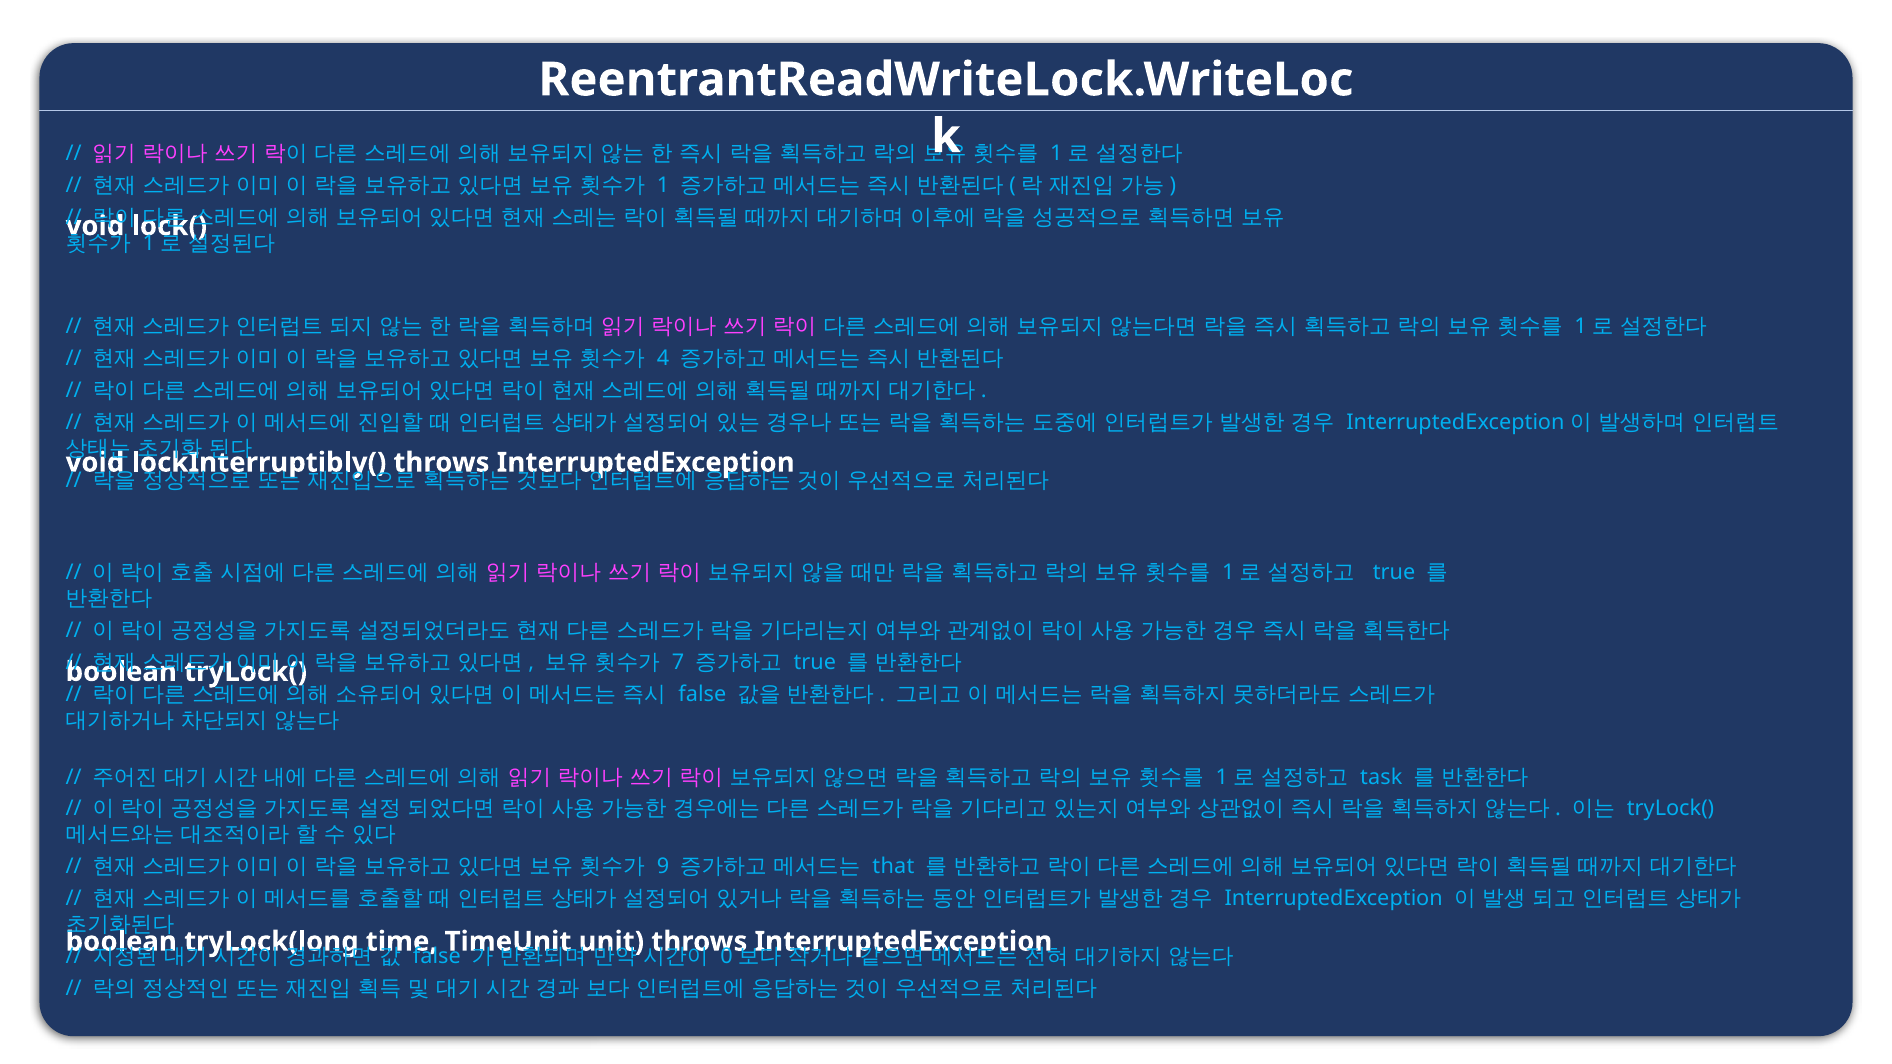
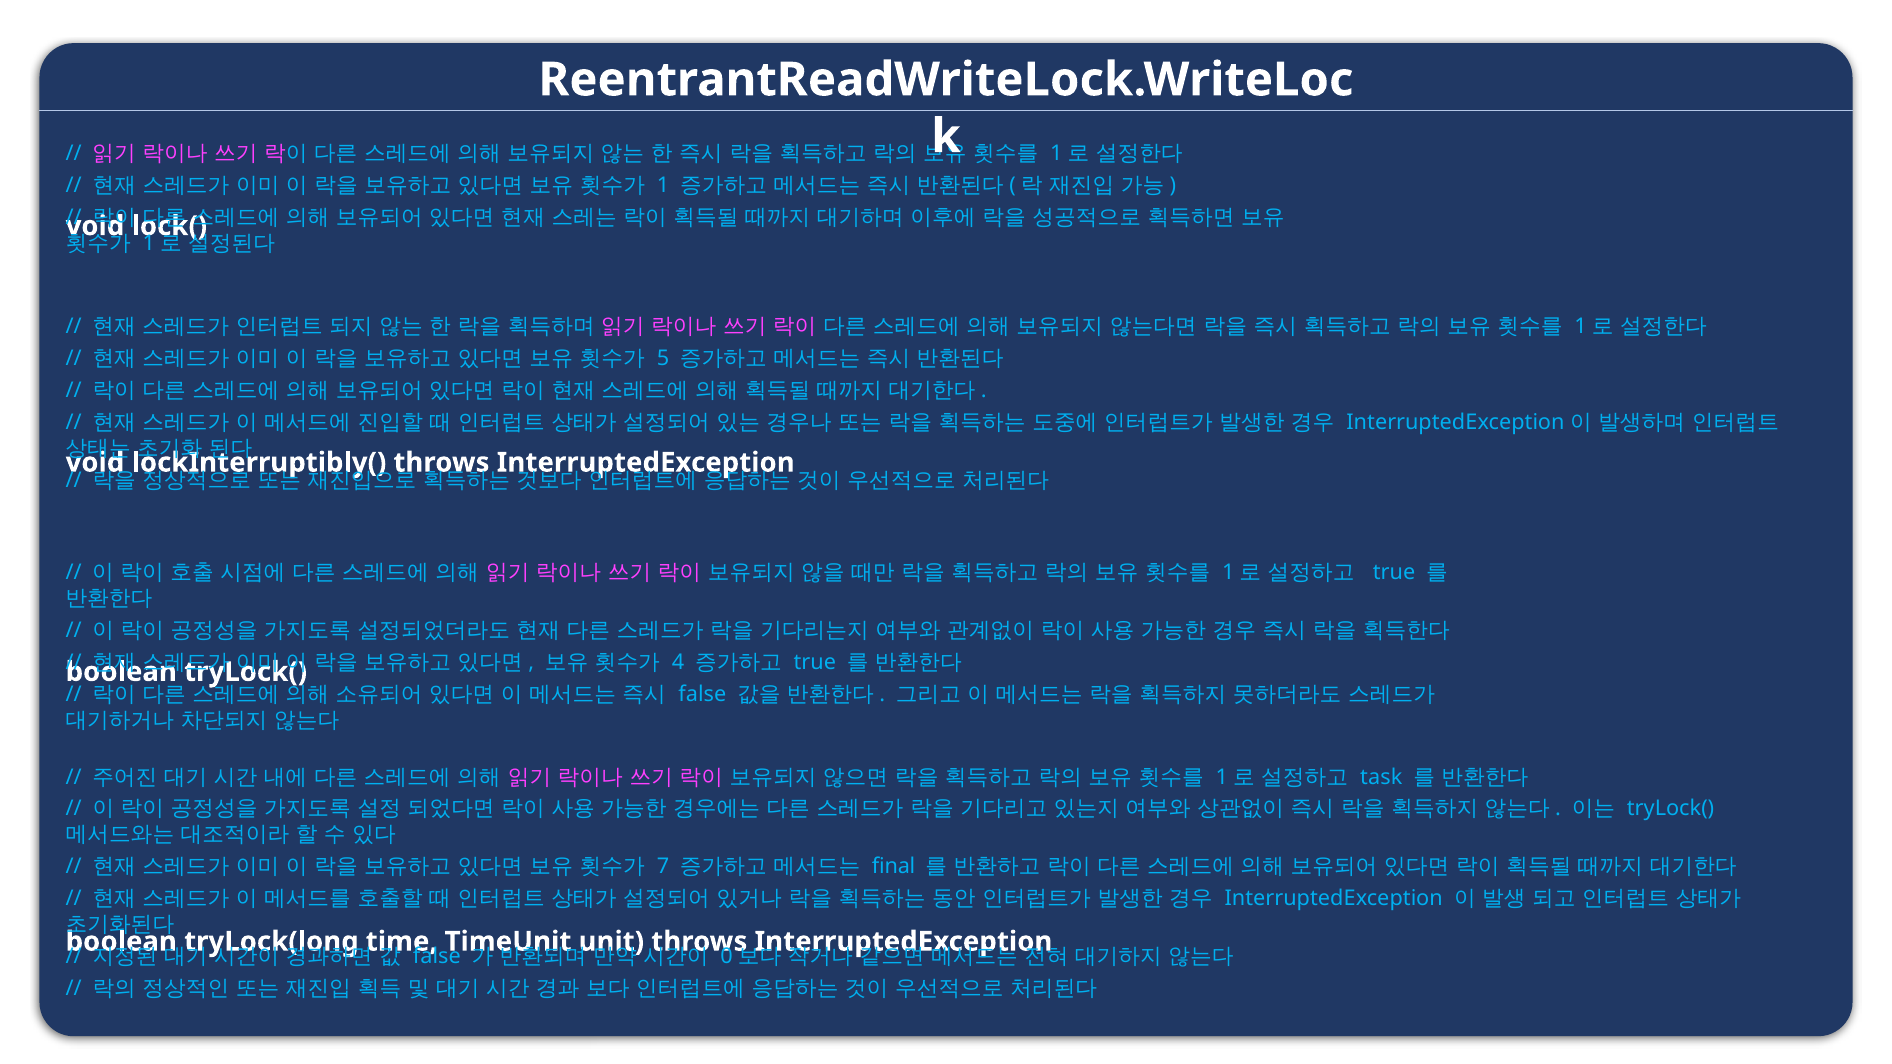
4: 4 -> 5
7: 7 -> 4
9: 9 -> 7
that: that -> final
